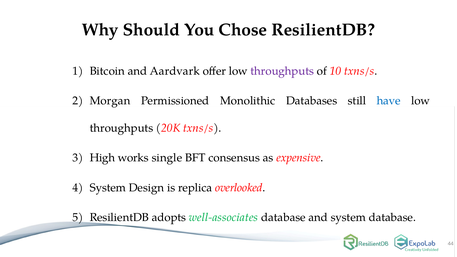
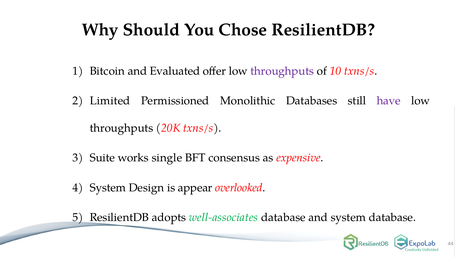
Aardvark: Aardvark -> Evaluated
Morgan: Morgan -> Limited
have colour: blue -> purple
High: High -> Suite
replica: replica -> appear
